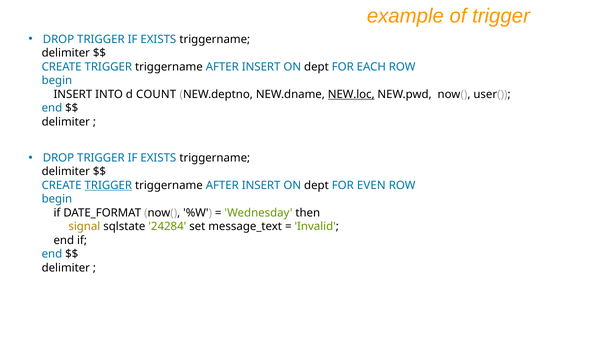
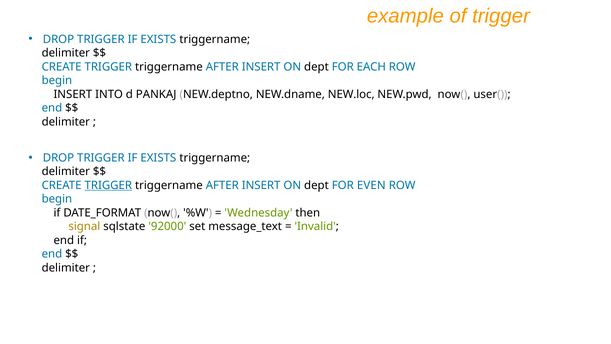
COUNT: COUNT -> PANKAJ
NEW.loc underline: present -> none
24284: 24284 -> 92000
